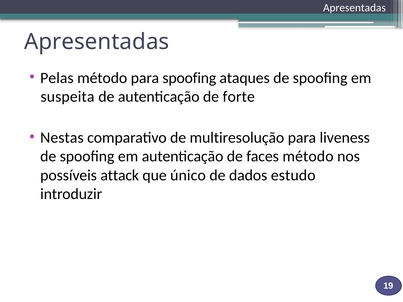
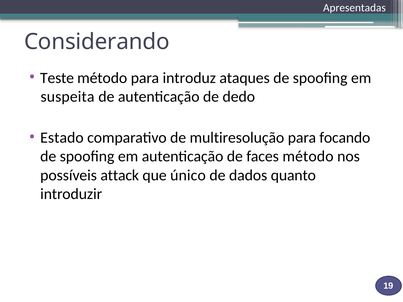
Apresentadas at (97, 42): Apresentadas -> Considerando
Pelas: Pelas -> Teste
para spoofing: spoofing -> introduz
forte: forte -> dedo
Nestas: Nestas -> Estado
liveness: liveness -> focando
estudo: estudo -> quanto
